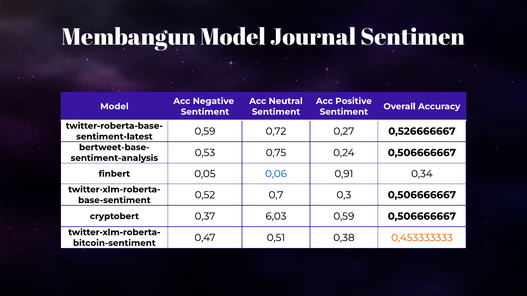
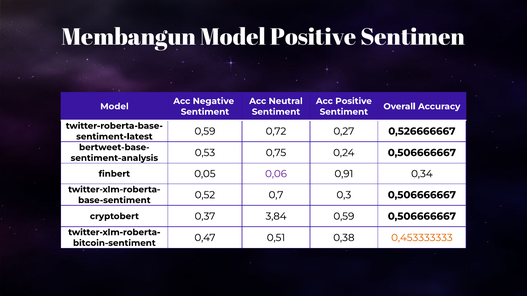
Model Journal: Journal -> Positive
0,06 colour: blue -> purple
6,03: 6,03 -> 3,84
